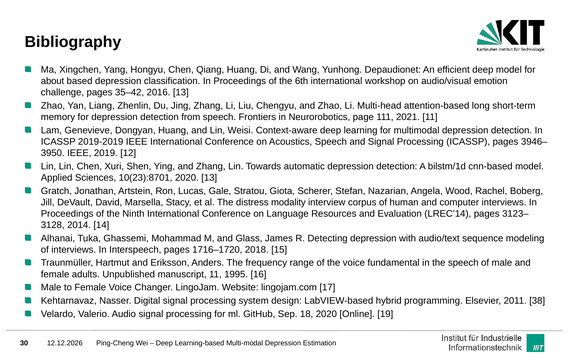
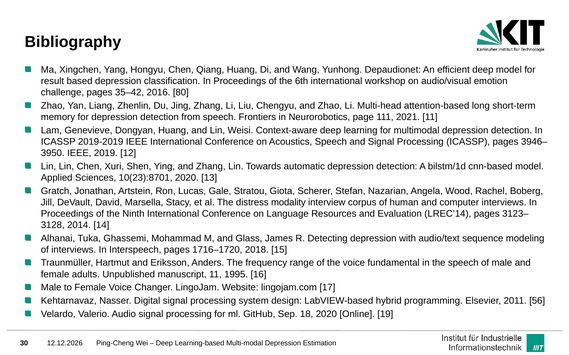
about: about -> result
2016 13: 13 -> 80
38: 38 -> 56
